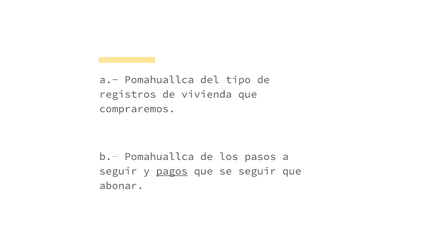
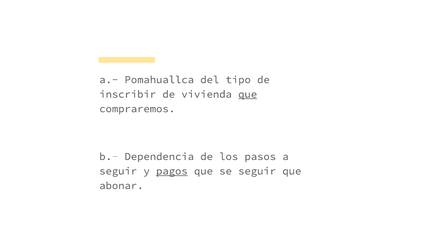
registros: registros -> inscribir
que at (248, 94) underline: none -> present
b.- Pomahuallca: Pomahuallca -> Dependencia
